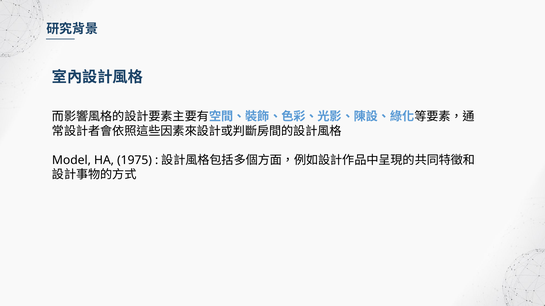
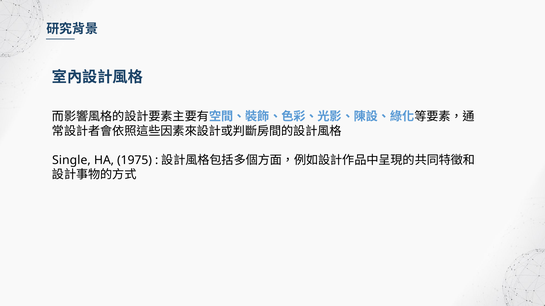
Model: Model -> Single
